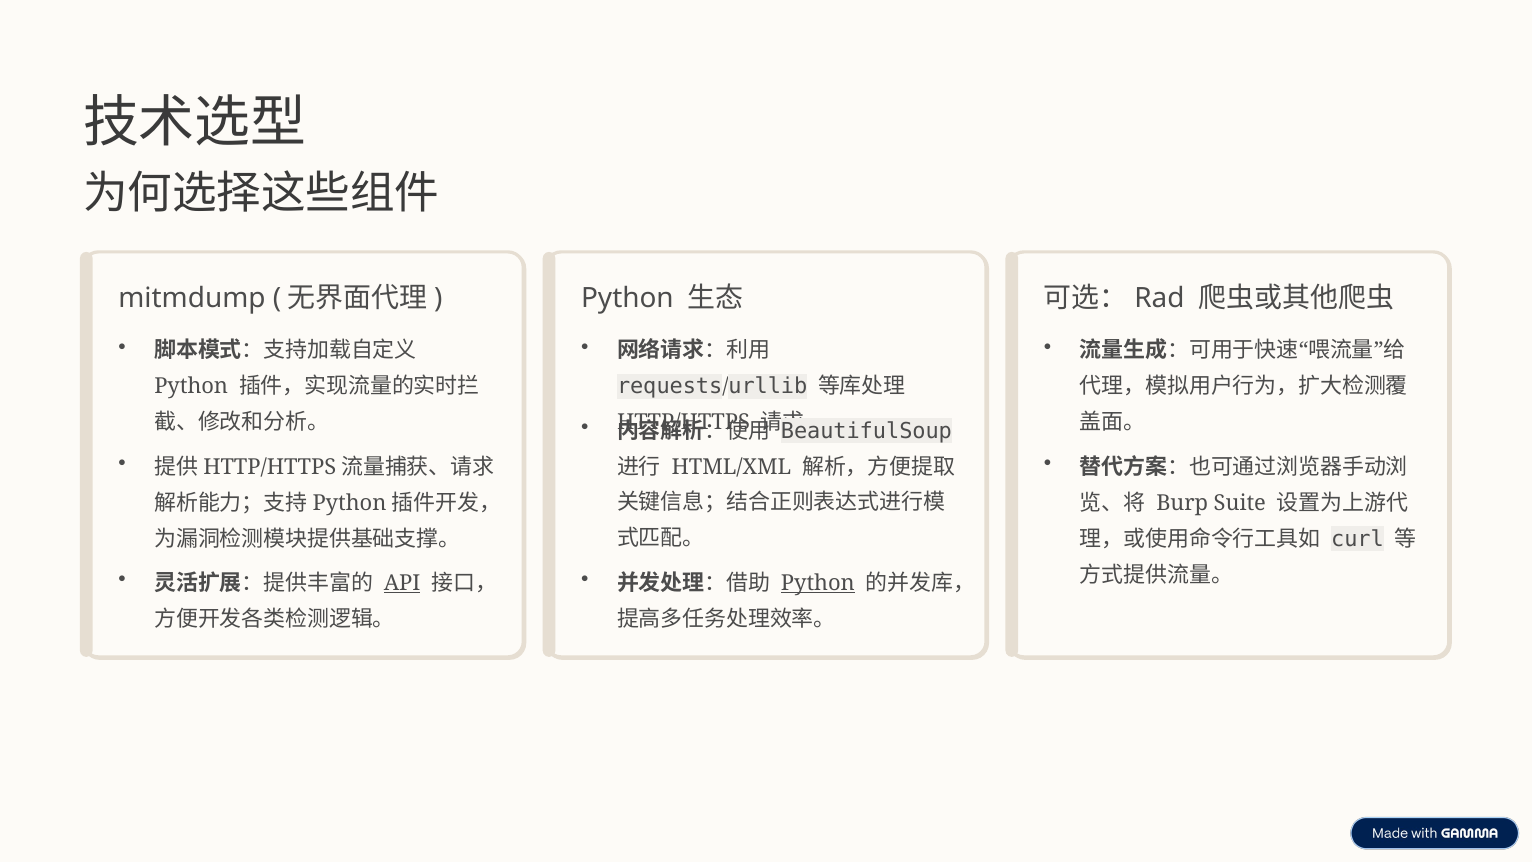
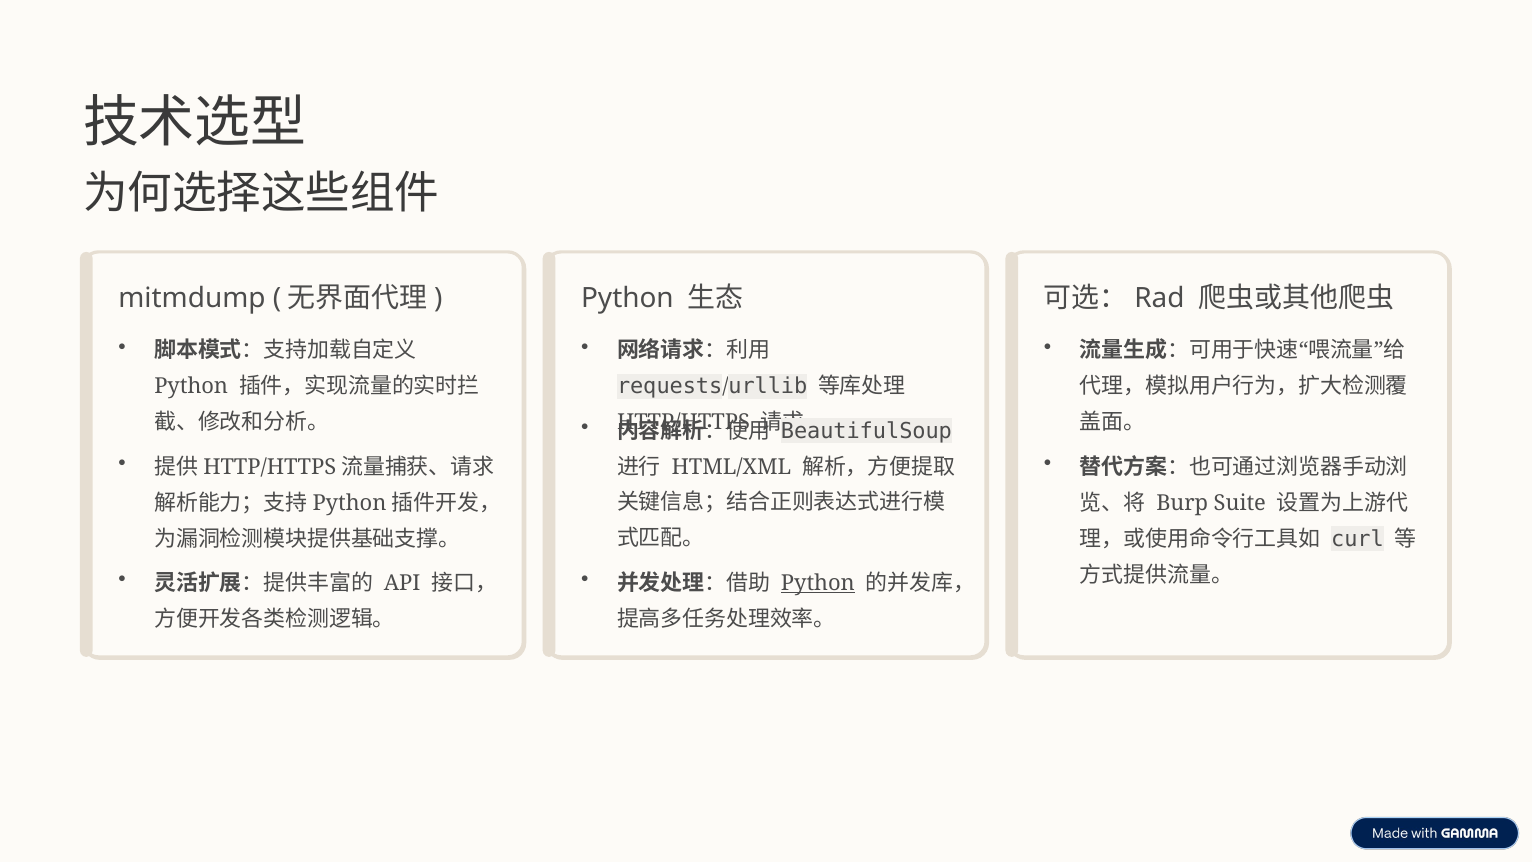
API underline: present -> none
